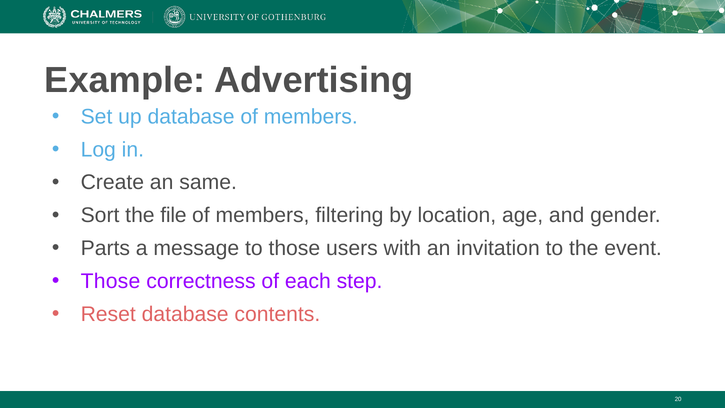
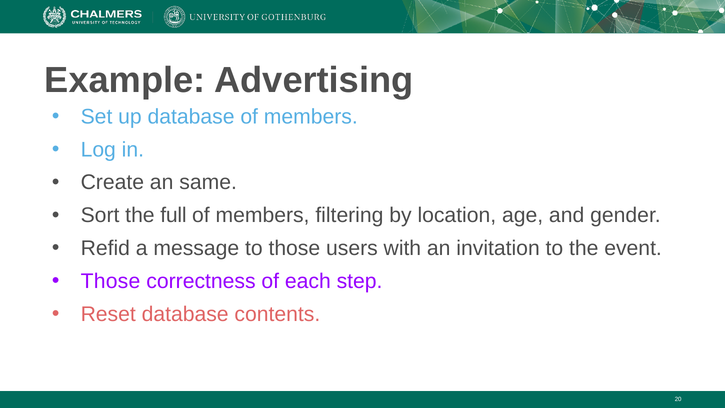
file: file -> full
Parts: Parts -> Refid
